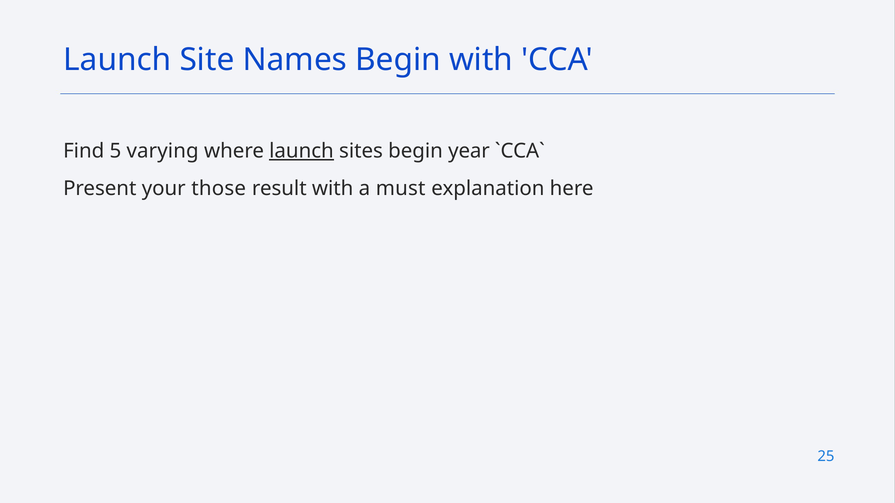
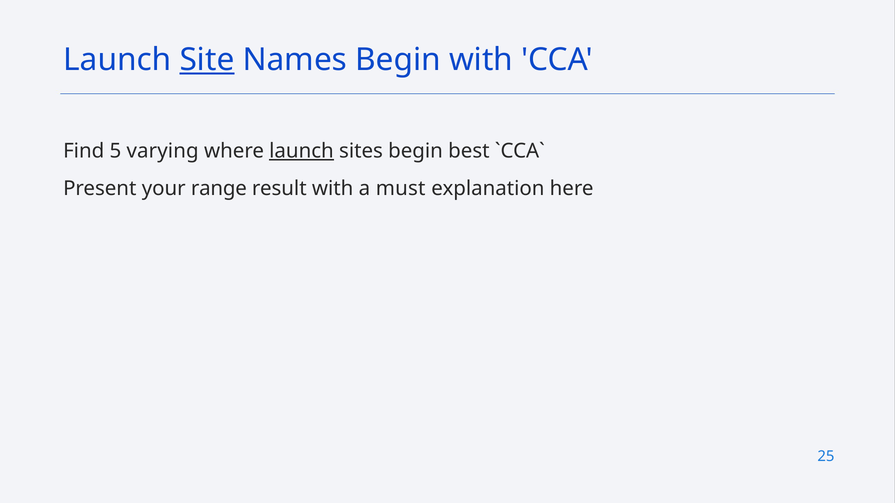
Site underline: none -> present
year: year -> best
those: those -> range
